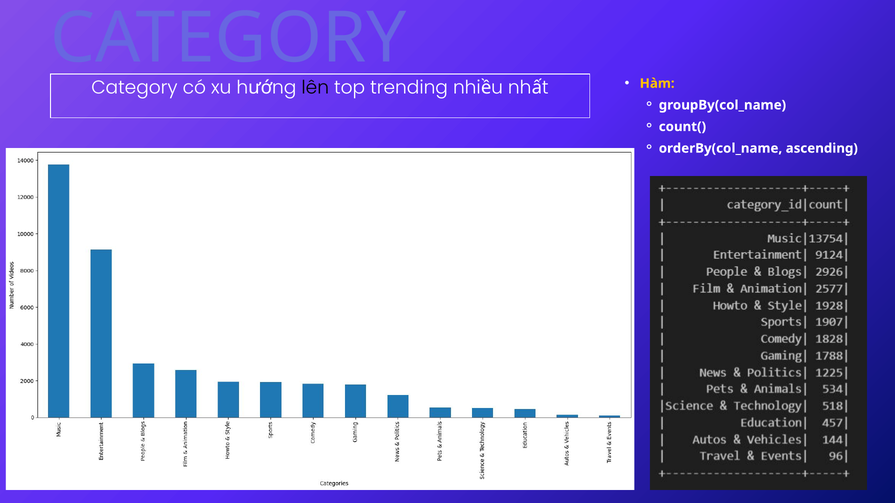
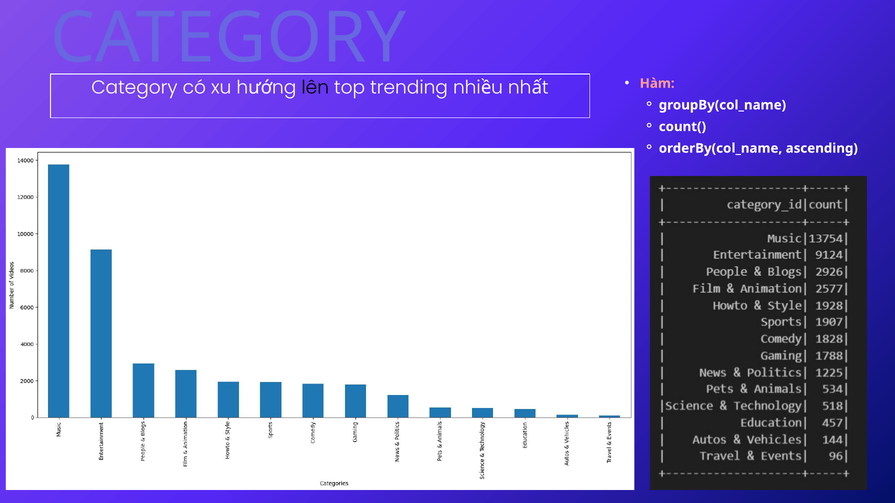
Hàm colour: yellow -> pink
